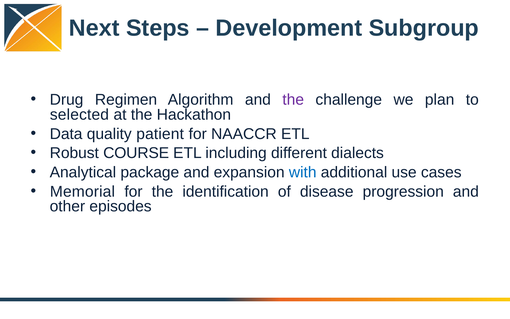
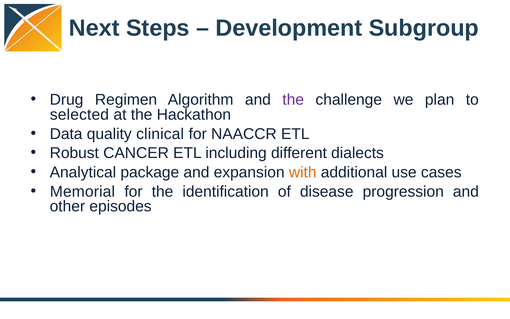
patient: patient -> clinical
COURSE: COURSE -> CANCER
with colour: blue -> orange
